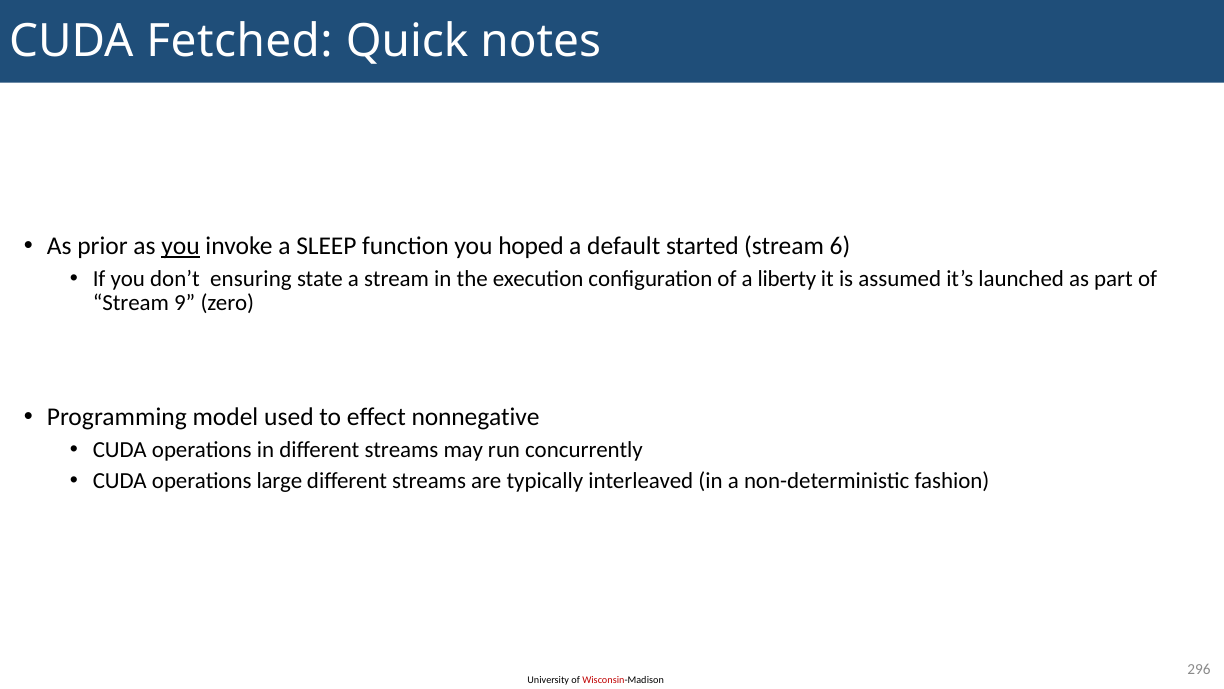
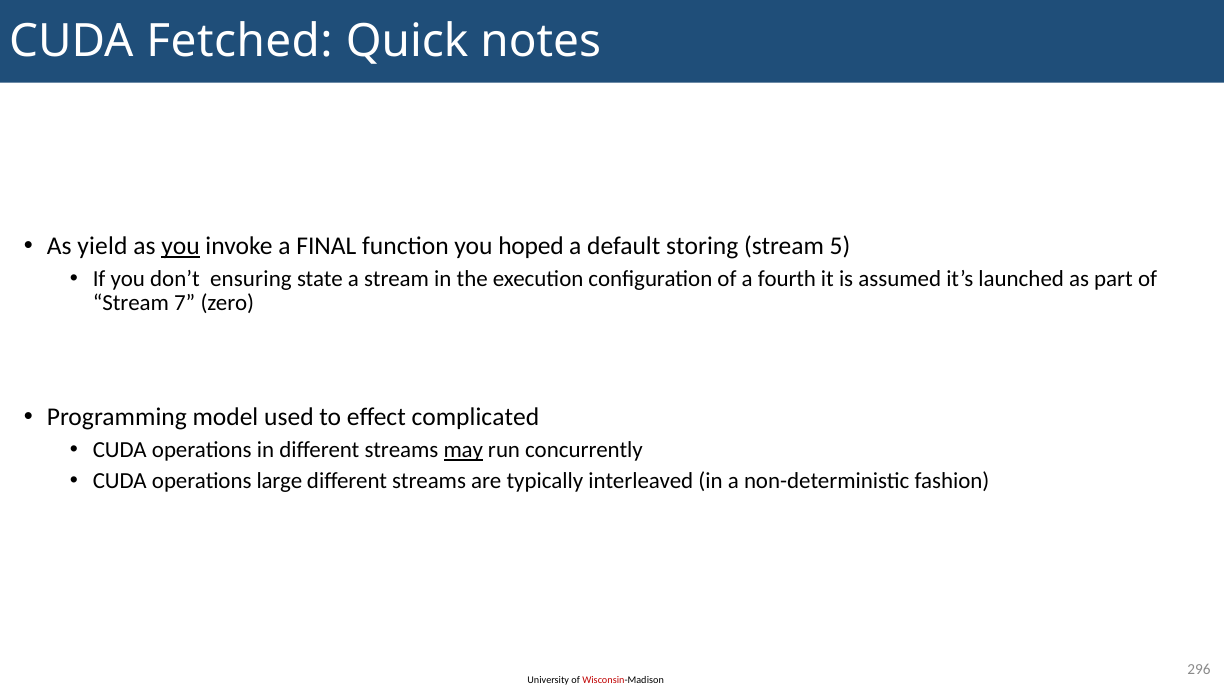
prior: prior -> yield
SLEEP: SLEEP -> FINAL
started: started -> storing
6: 6 -> 5
liberty: liberty -> fourth
9: 9 -> 7
nonnegative: nonnegative -> complicated
may underline: none -> present
